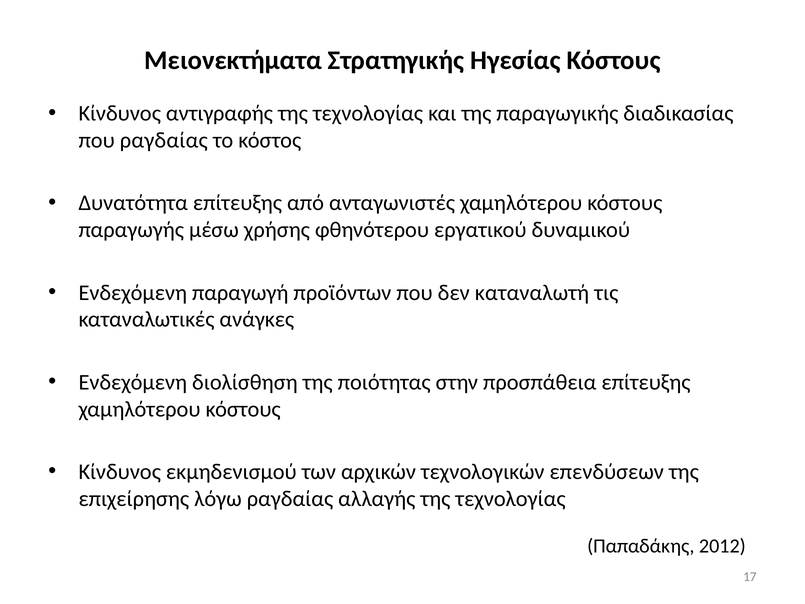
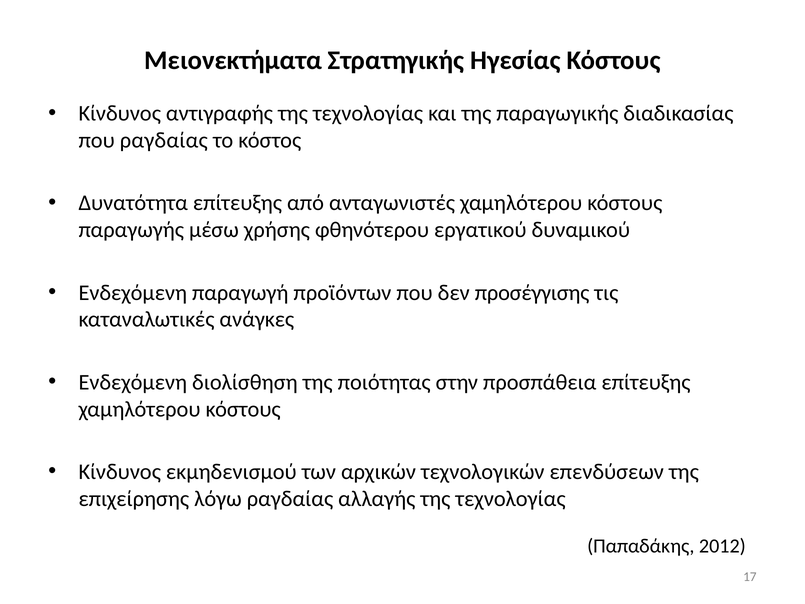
καταναλωτή: καταναλωτή -> προσέγγισης
